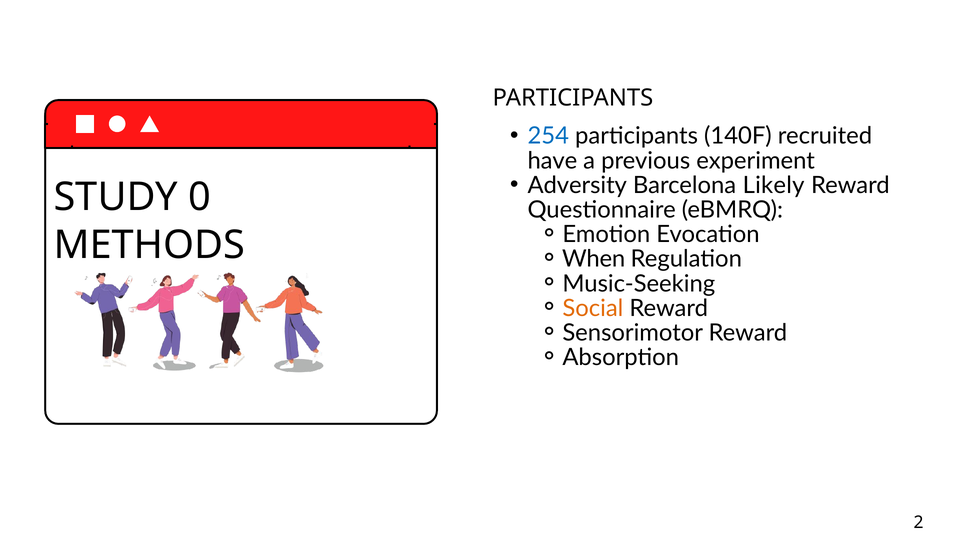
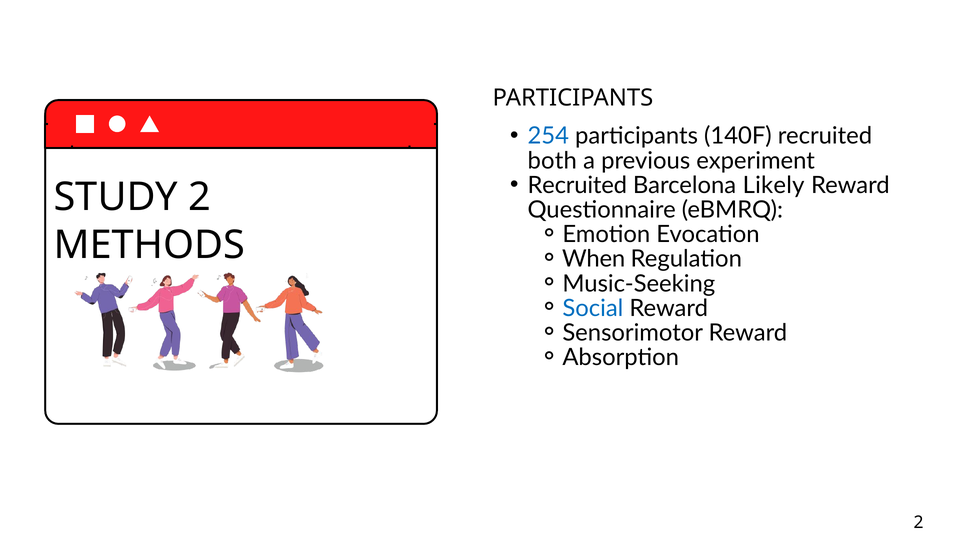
have: have -> both
Adversity at (577, 185): Adversity -> Recruited
STUDY 0: 0 -> 2
Social colour: orange -> blue
